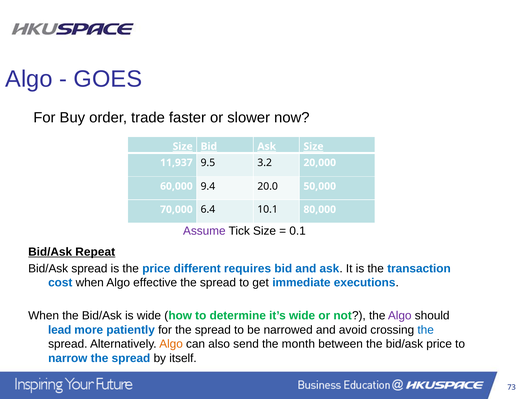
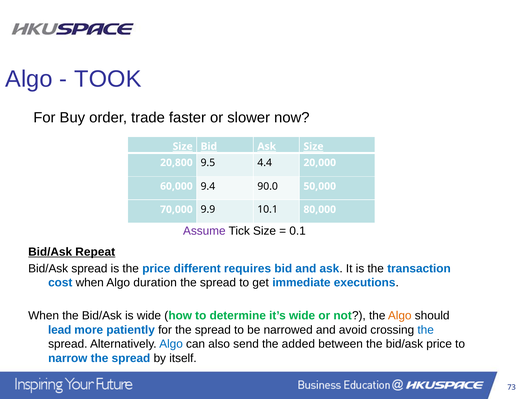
GOES: GOES -> TOOK
11,937: 11,937 -> 20,800
3.2: 3.2 -> 4.4
20.0: 20.0 -> 90.0
6.4: 6.4 -> 9.9
effective: effective -> duration
Algo at (400, 316) colour: purple -> orange
Algo at (171, 344) colour: orange -> blue
month: month -> added
